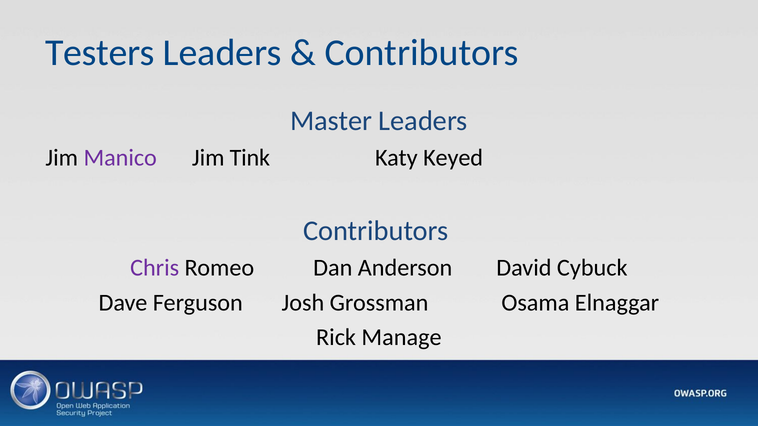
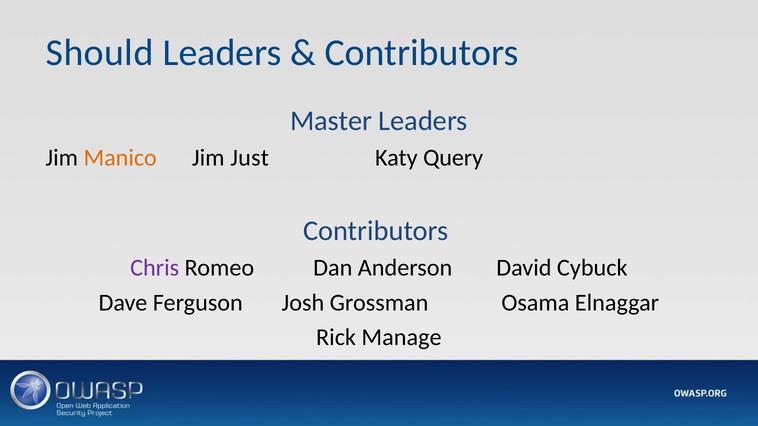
Testers: Testers -> Should
Manico colour: purple -> orange
Tink: Tink -> Just
Keyed: Keyed -> Query
